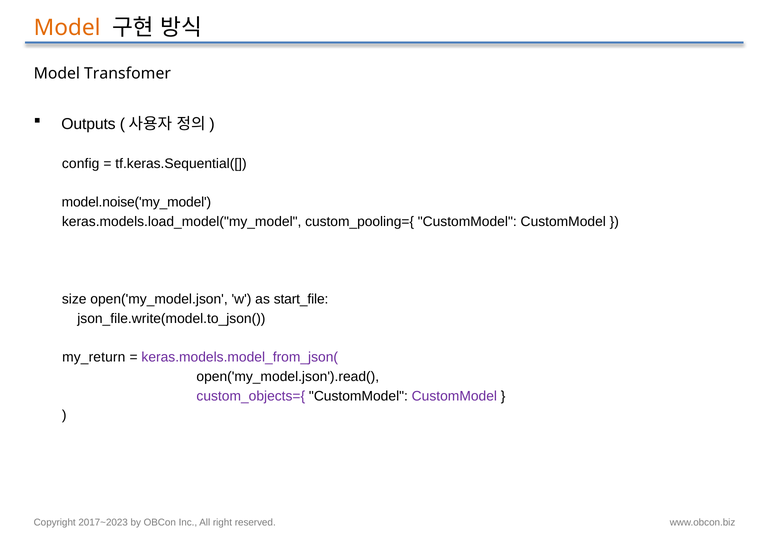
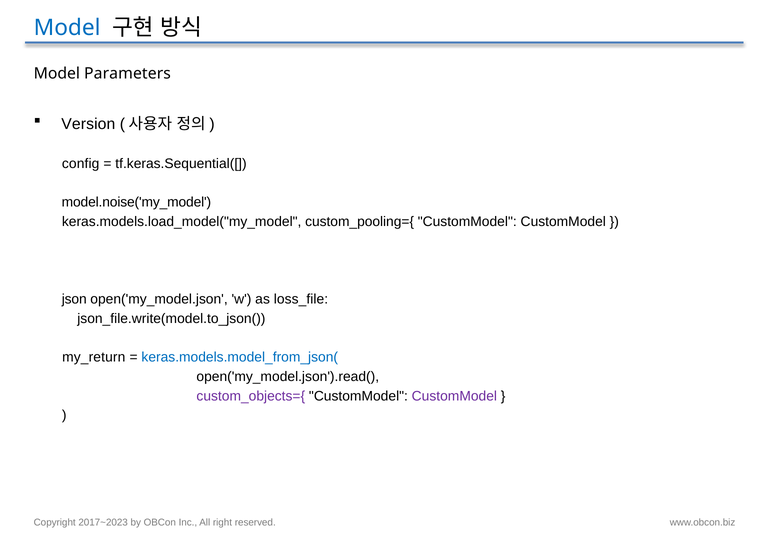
Model at (67, 28) colour: orange -> blue
Transfomer: Transfomer -> Parameters
Outputs: Outputs -> Version
size: size -> json
start_file: start_file -> loss_file
keras.models.model_from_json( colour: purple -> blue
